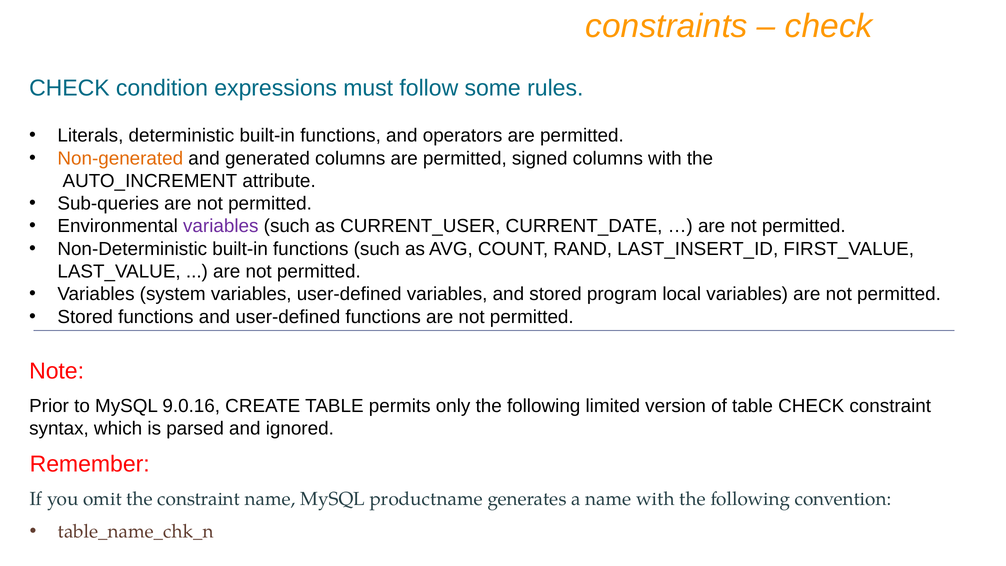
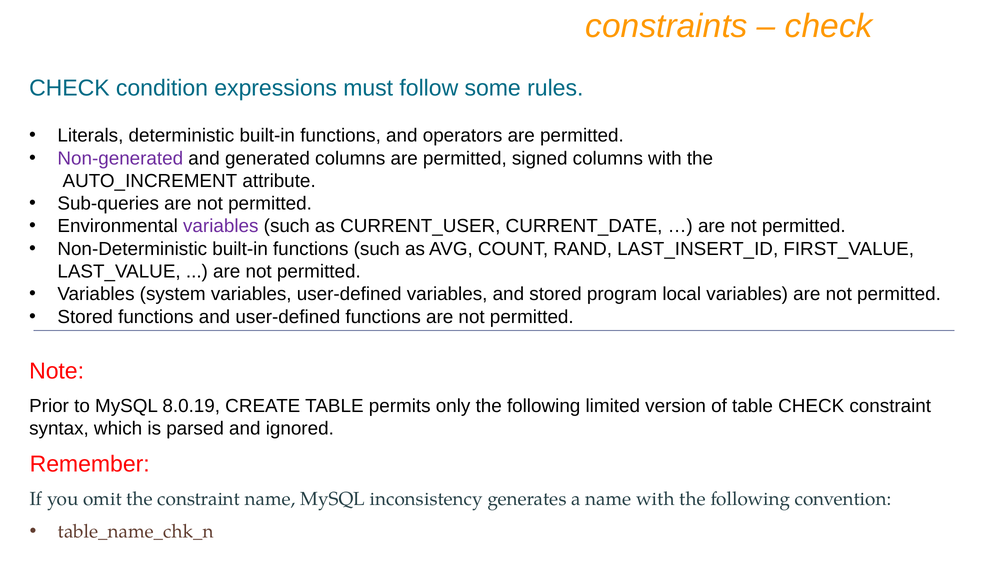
Non-generated colour: orange -> purple
9.0.16: 9.0.16 -> 8.0.19
productname: productname -> inconsistency
